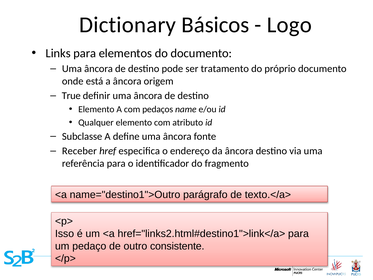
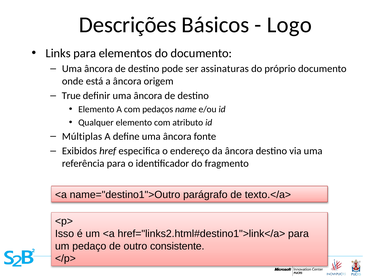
Dictionary: Dictionary -> Descrições
tratamento: tratamento -> assinaturas
Subclasse: Subclasse -> Múltiplas
Receber: Receber -> Exibidos
